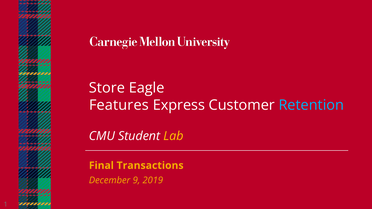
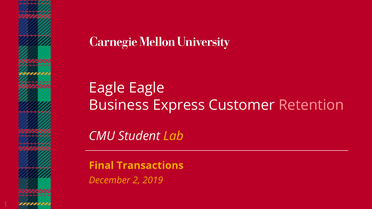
Store at (107, 88): Store -> Eagle
Features: Features -> Business
Retention colour: light blue -> pink
9: 9 -> 2
